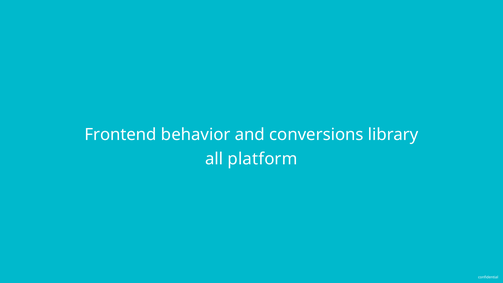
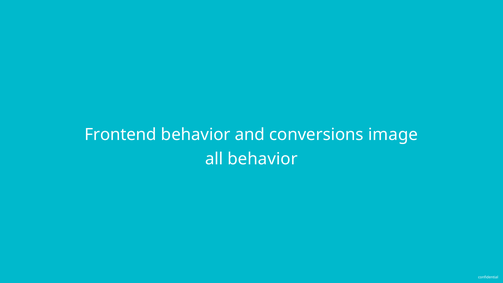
library: library -> image
all platform: platform -> behavior
